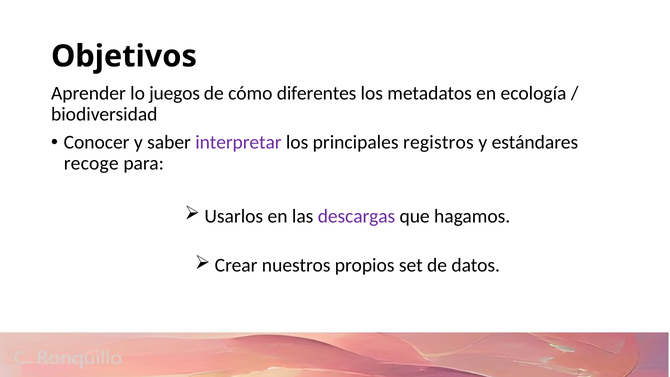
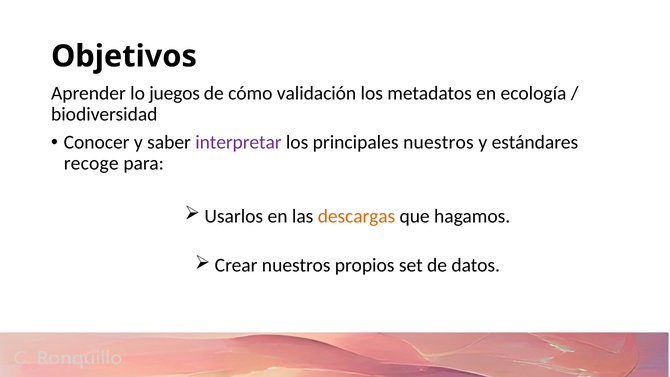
diferentes: diferentes -> validación
principales registros: registros -> nuestros
descargas colour: purple -> orange
